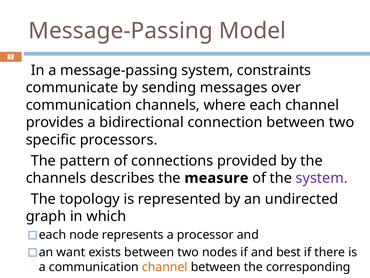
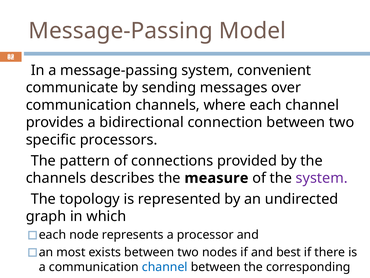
constraints: constraints -> convenient
want: want -> most
channel at (165, 267) colour: orange -> blue
